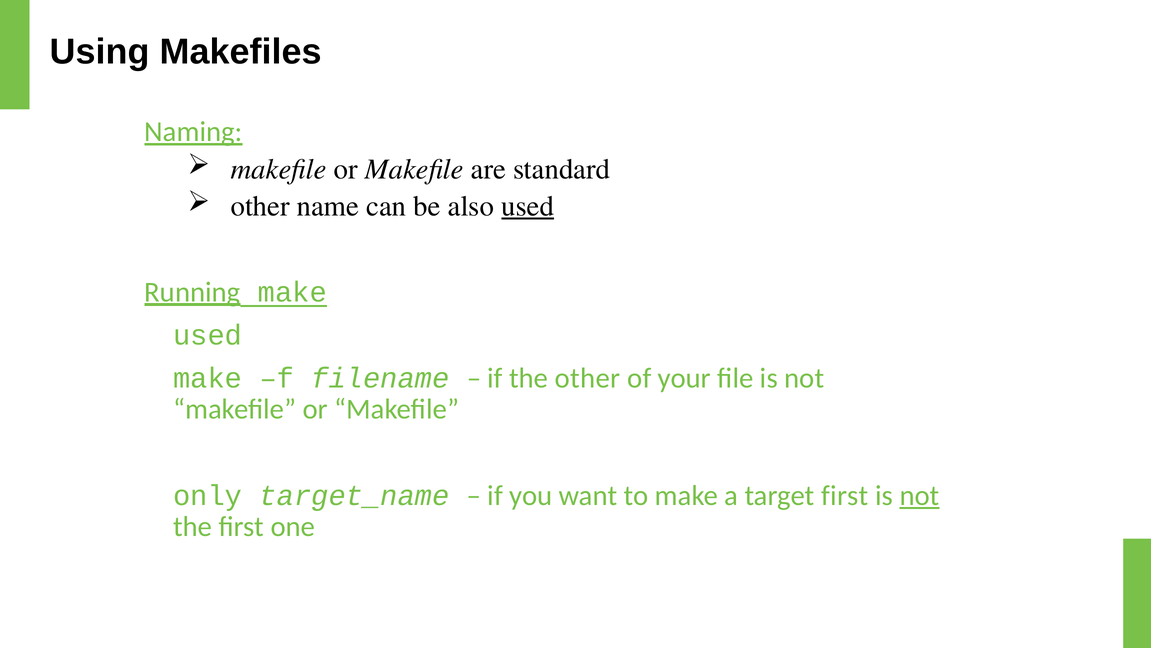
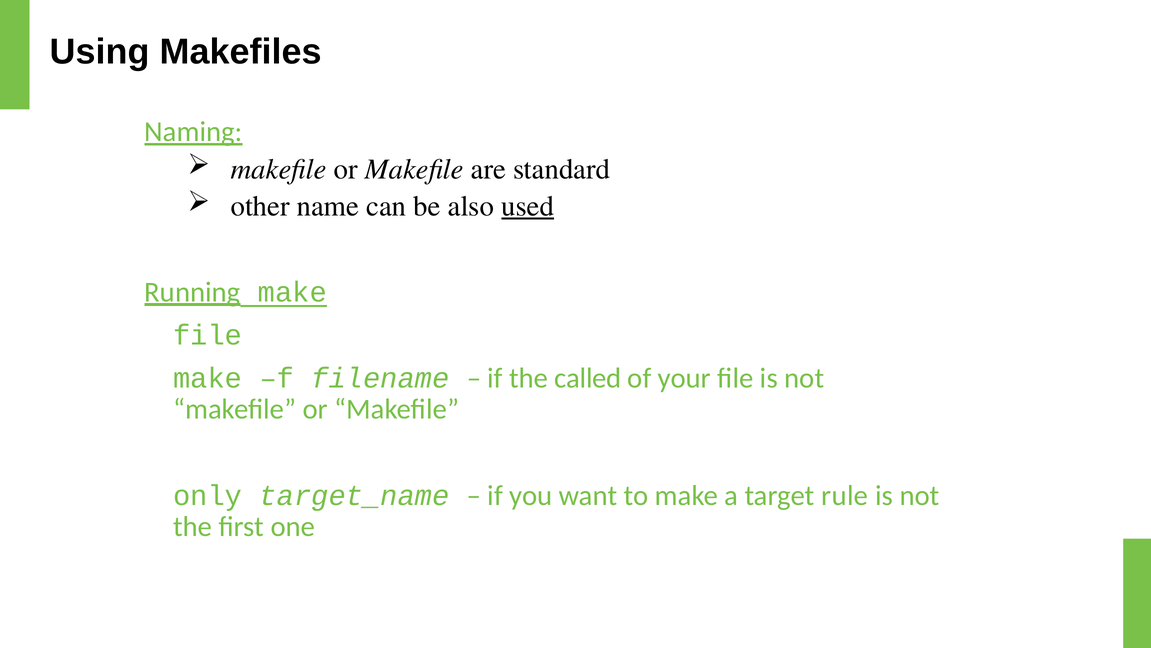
used at (208, 335): used -> file
the other: other -> called
target first: first -> rule
not at (920, 495) underline: present -> none
